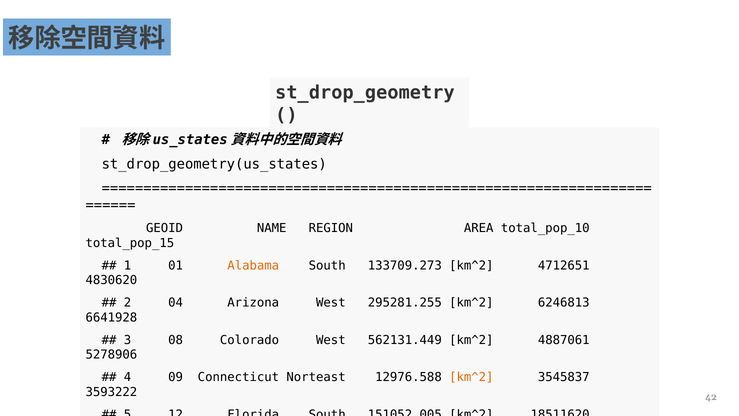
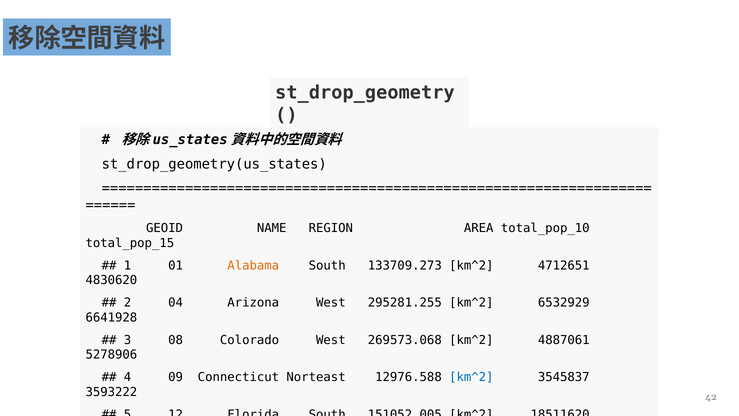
6246813: 6246813 -> 6532929
562131.449: 562131.449 -> 269573.068
km^2 at (471, 377) colour: orange -> blue
